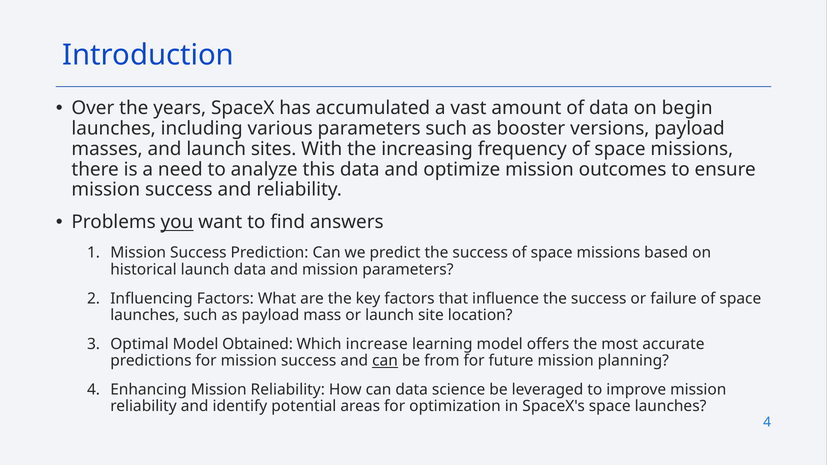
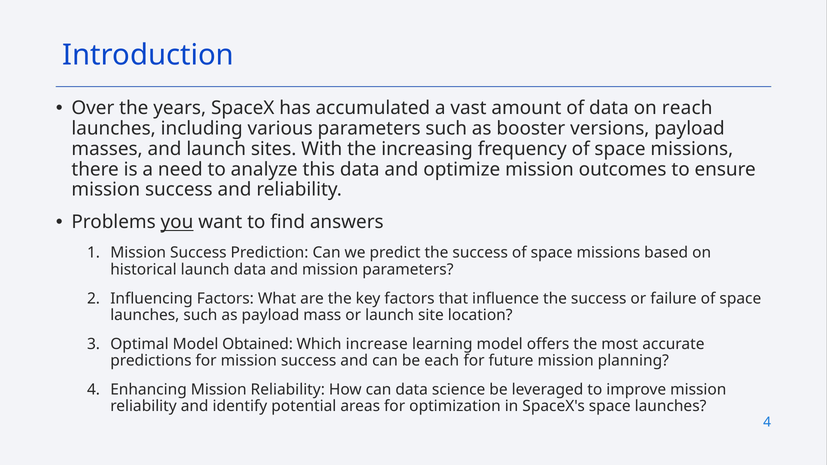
begin: begin -> reach
can at (385, 361) underline: present -> none
from: from -> each
